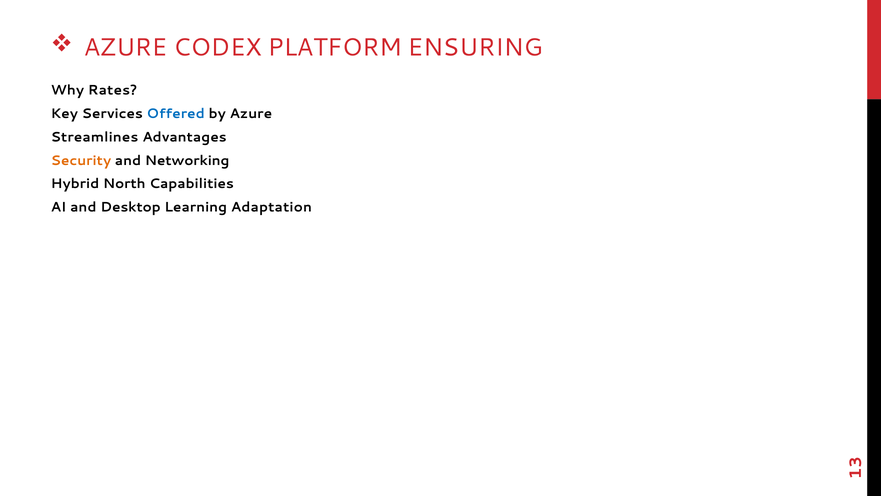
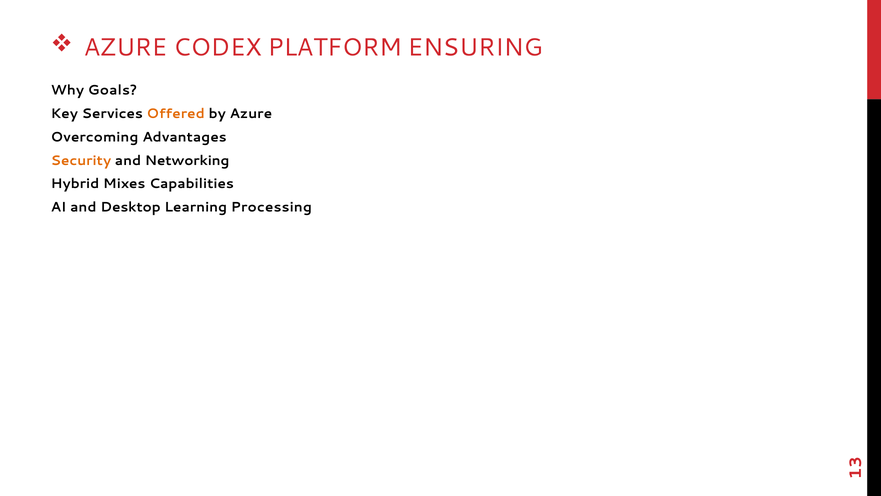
Rates: Rates -> Goals
Offered colour: blue -> orange
Streamlines: Streamlines -> Overcoming
North: North -> Mixes
Adaptation: Adaptation -> Processing
